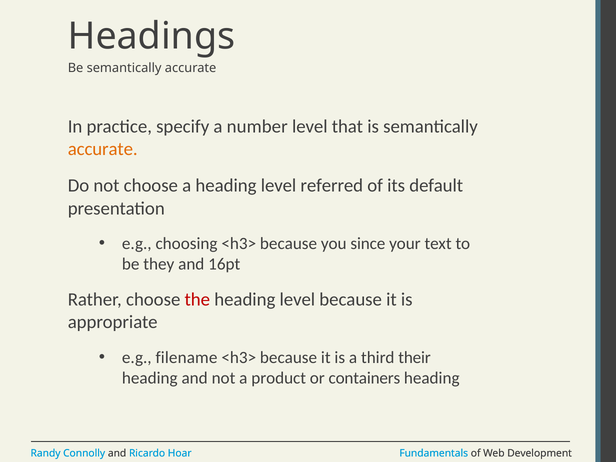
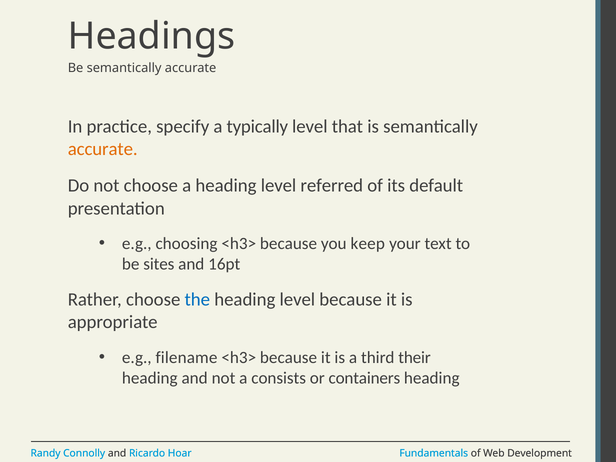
number: number -> typically
since: since -> keep
they: they -> sites
the colour: red -> blue
product: product -> consists
